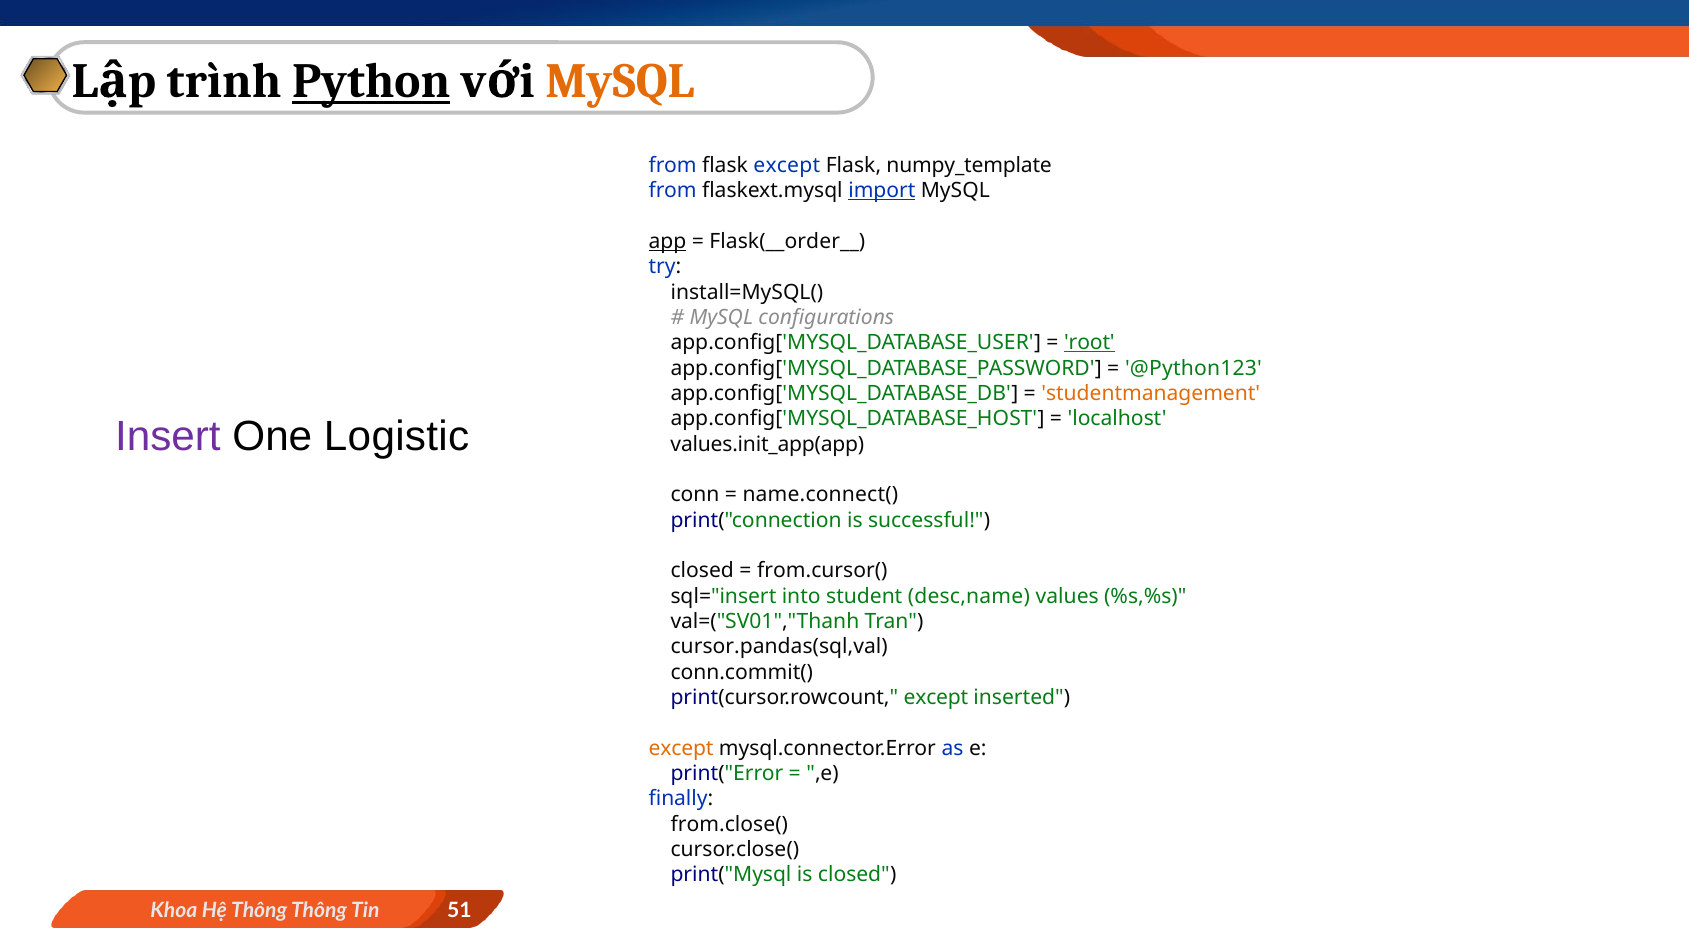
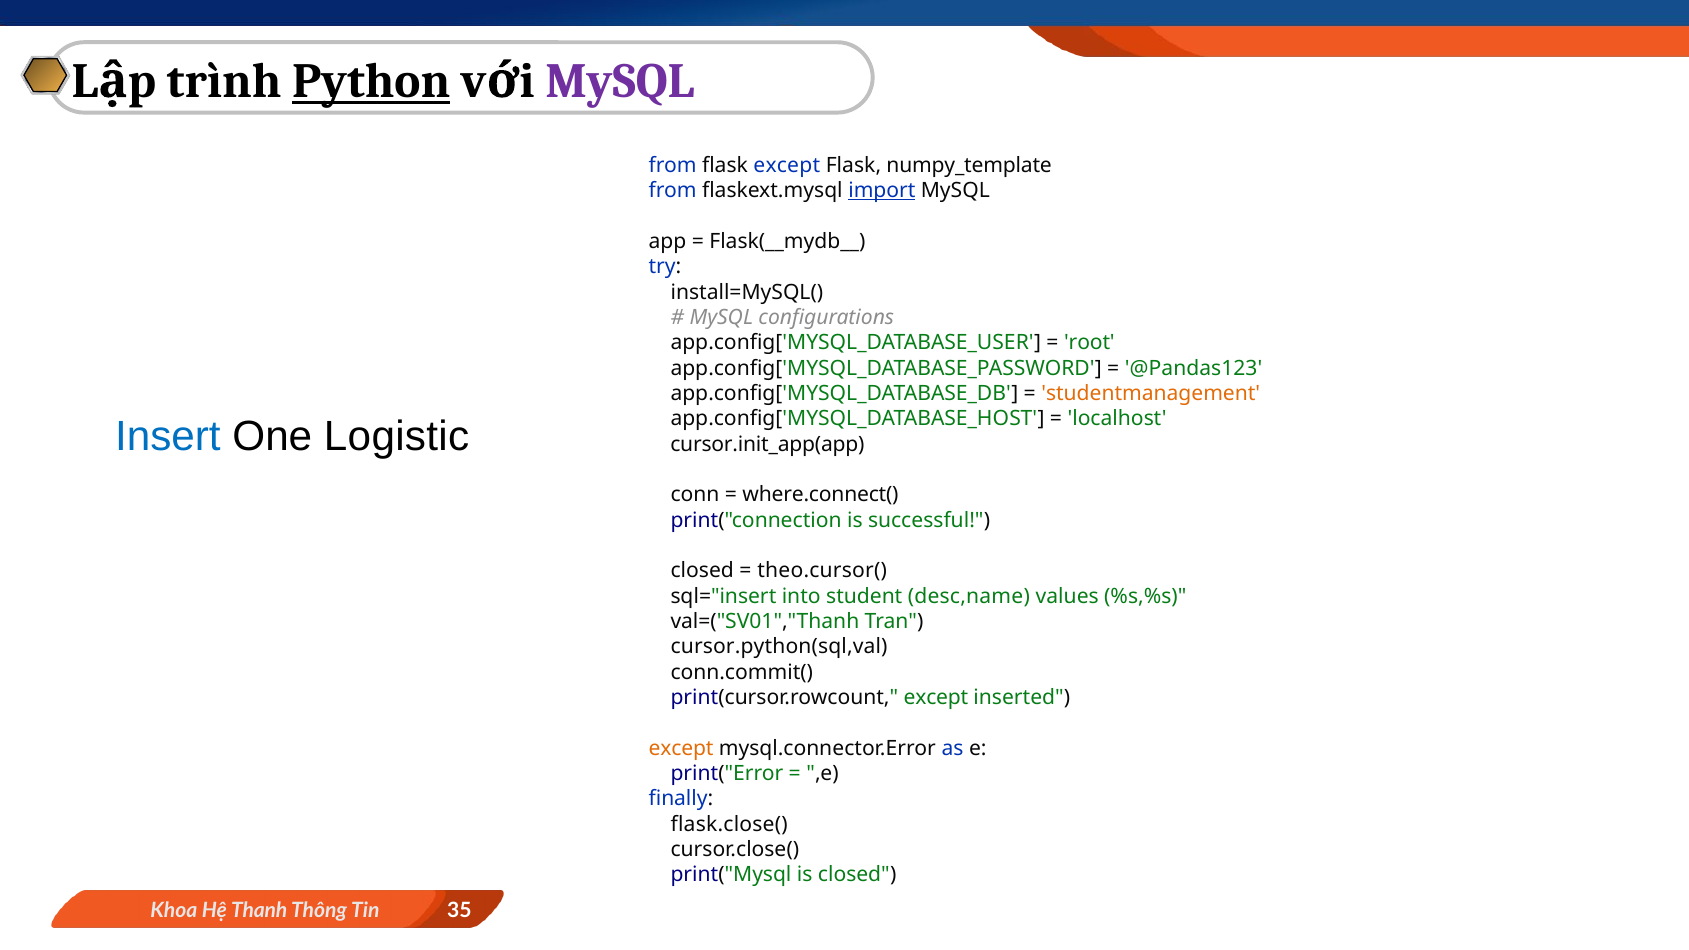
MySQL at (620, 81) colour: orange -> purple
app underline: present -> none
Flask(__order__: Flask(__order__ -> Flask(__mydb__
root underline: present -> none
@Python123: @Python123 -> @Pandas123
Insert colour: purple -> blue
values.init_app(app: values.init_app(app -> cursor.init_app(app
name.connect(: name.connect( -> where.connect(
from.cursor(: from.cursor( -> theo.cursor(
cursor.pandas(sql,val: cursor.pandas(sql,val -> cursor.python(sql,val
from.close(: from.close( -> flask.close(
Hệ Thông: Thông -> Thanh
51: 51 -> 35
